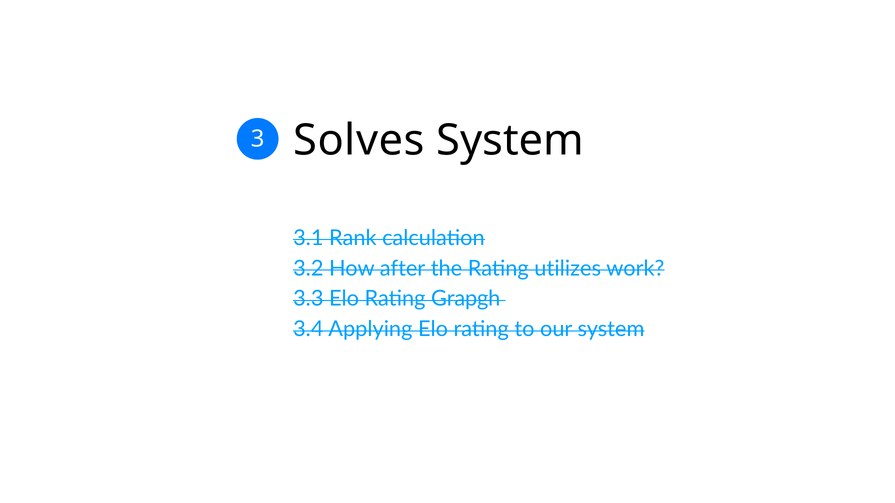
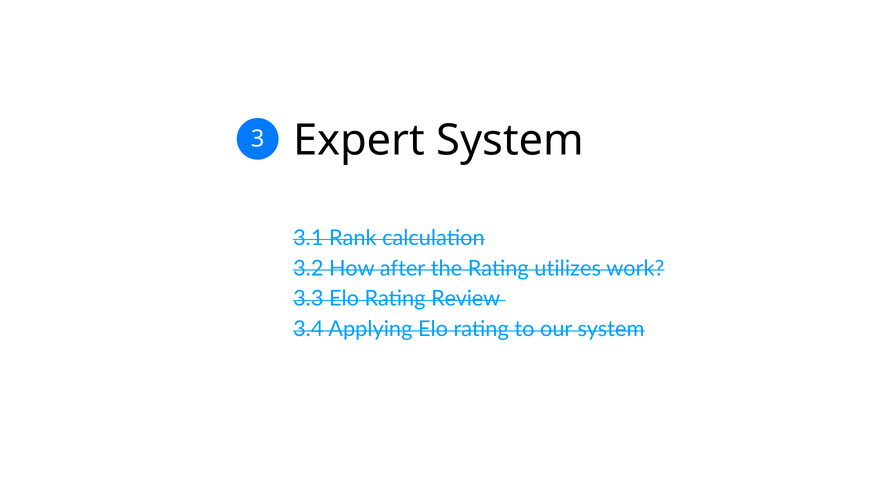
Solves: Solves -> Expert
Grapgh: Grapgh -> Review
